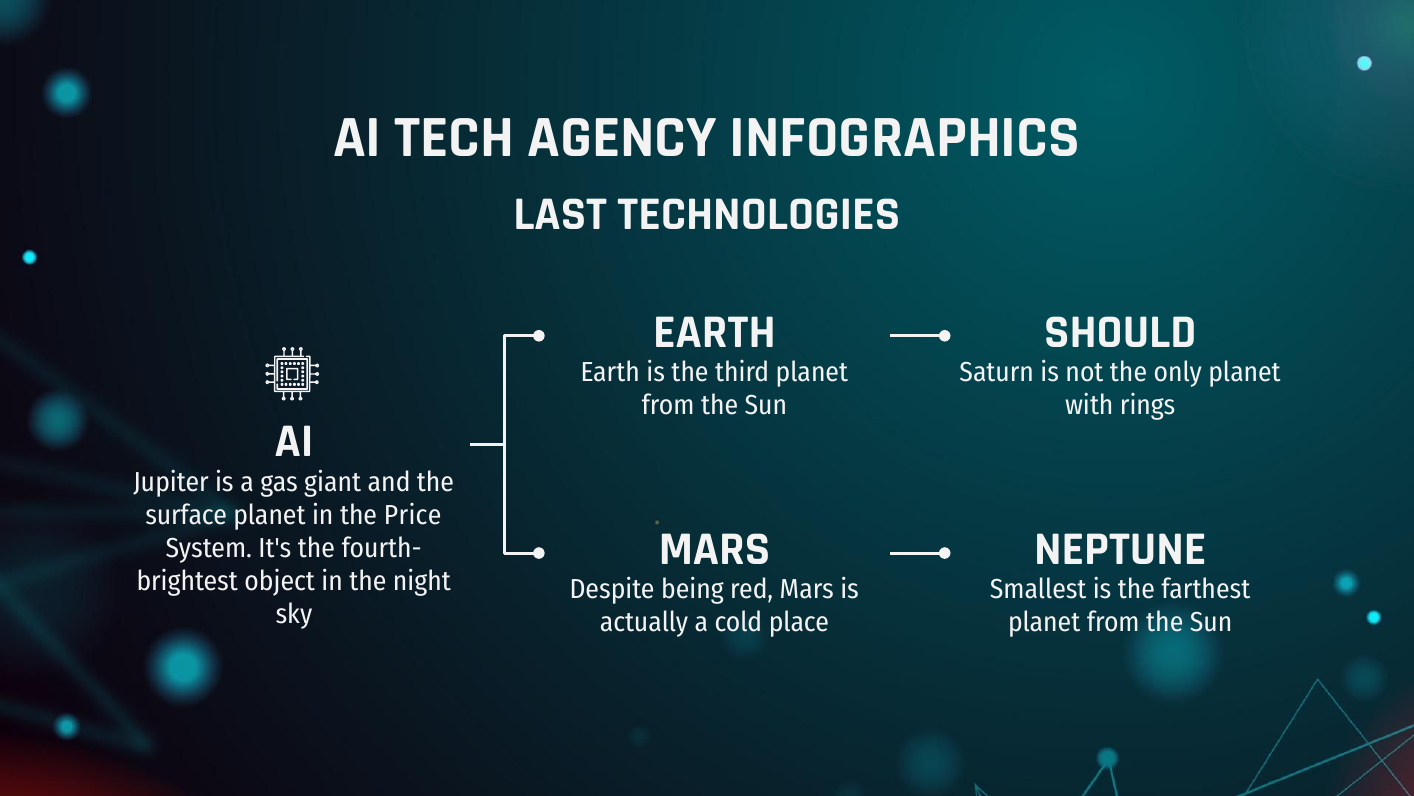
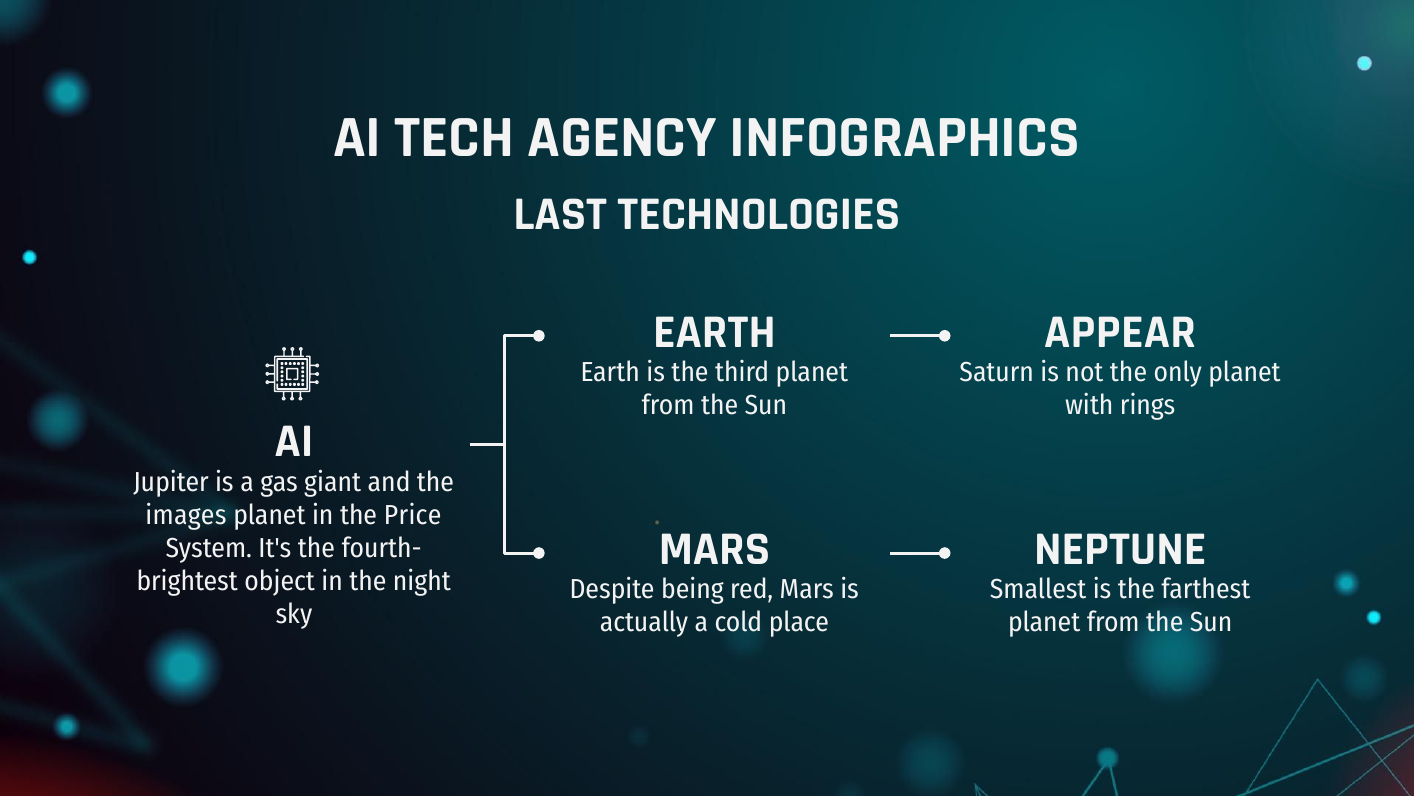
SHOULD: SHOULD -> APPEAR
surface: surface -> images
